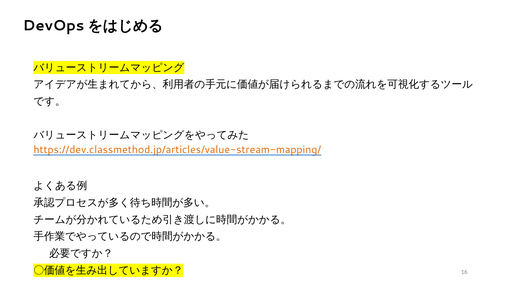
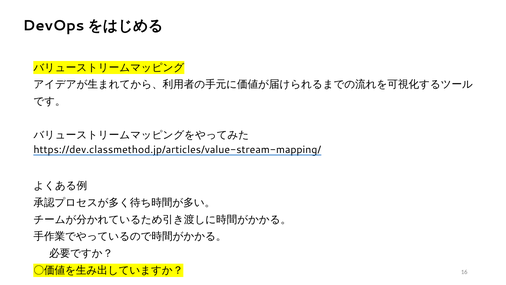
https://dev.classmethod.jp/articles/value-stream-mapping/ colour: orange -> black
